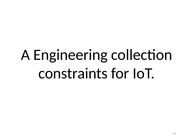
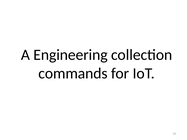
constraints: constraints -> commands
